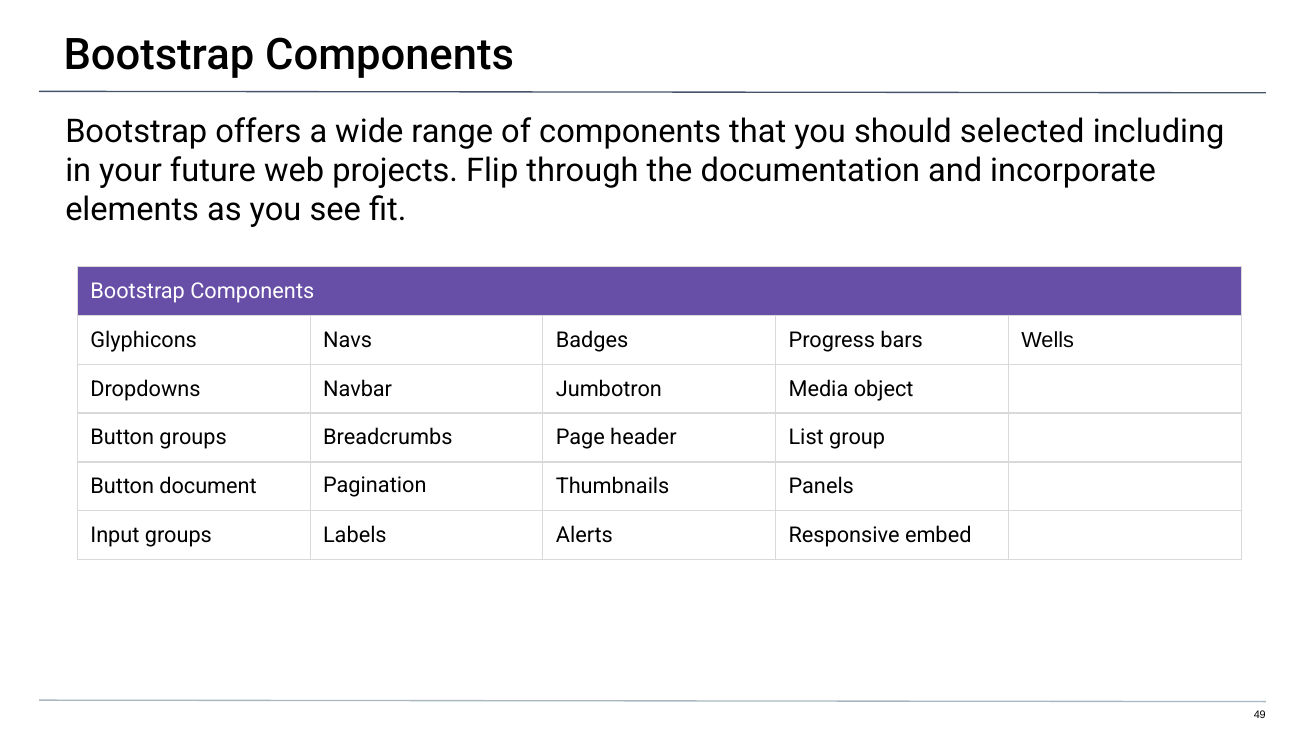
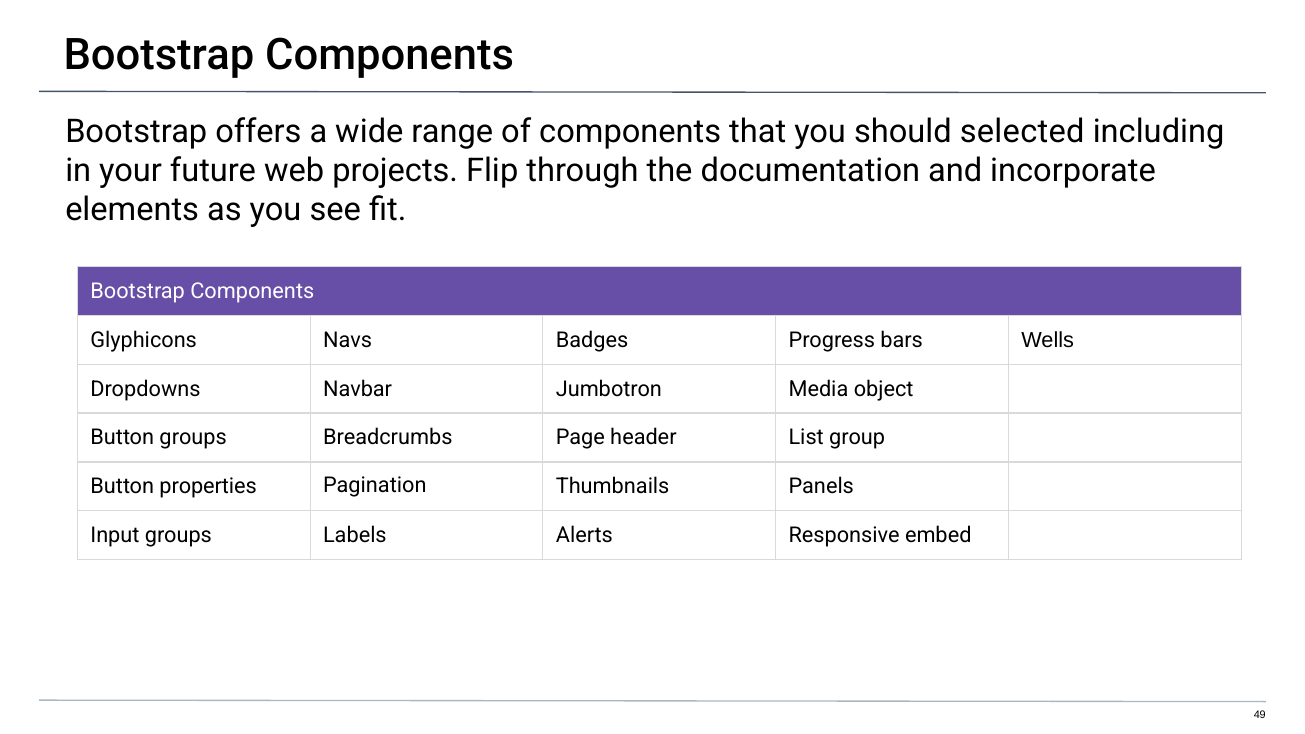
document: document -> properties
